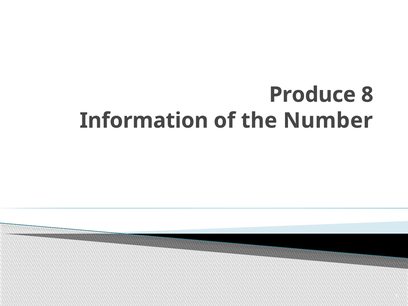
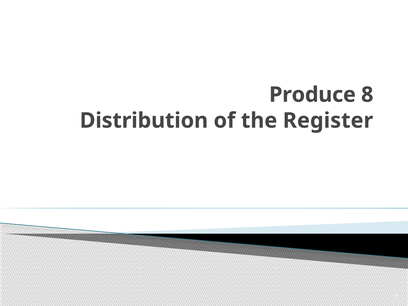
Information: Information -> Distribution
Number: Number -> Register
